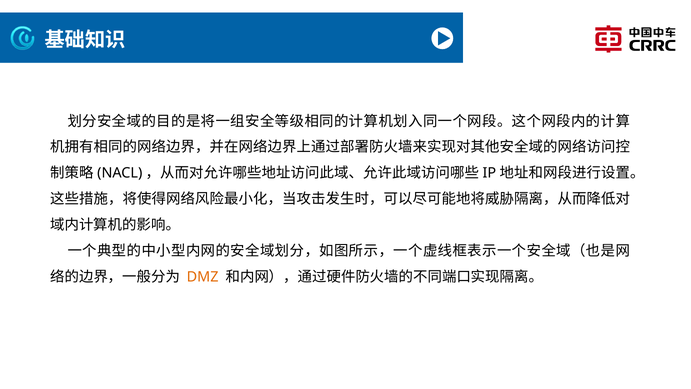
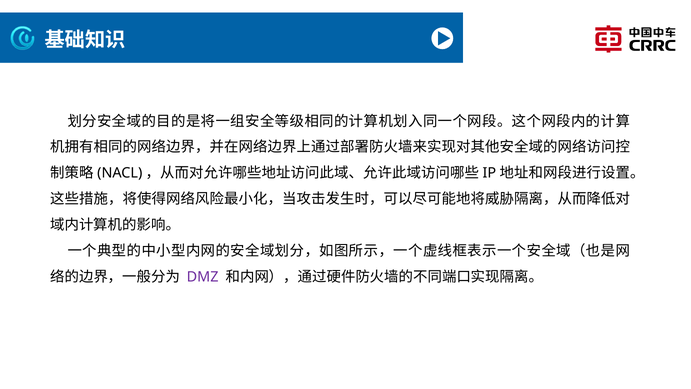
DMZ colour: orange -> purple
